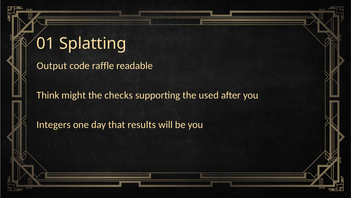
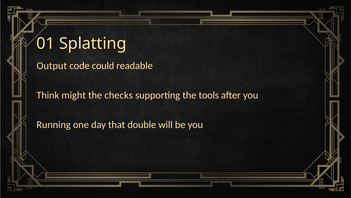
raffle: raffle -> could
used: used -> tools
Integers: Integers -> Running
results: results -> double
